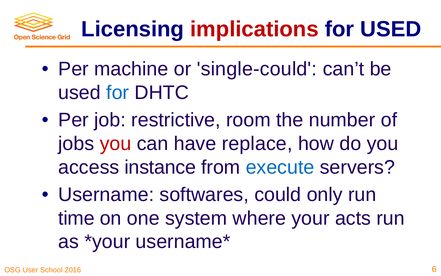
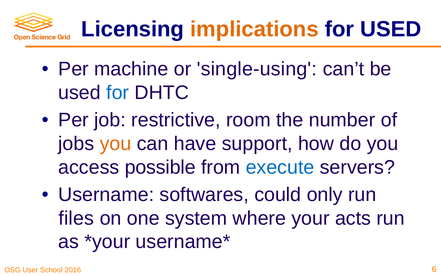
implications colour: red -> orange
single-could: single-could -> single-using
you at (115, 143) colour: red -> orange
replace: replace -> support
instance: instance -> possible
time: time -> files
